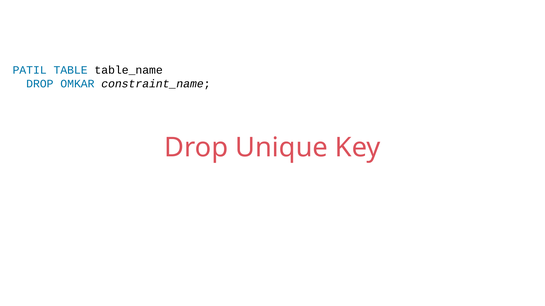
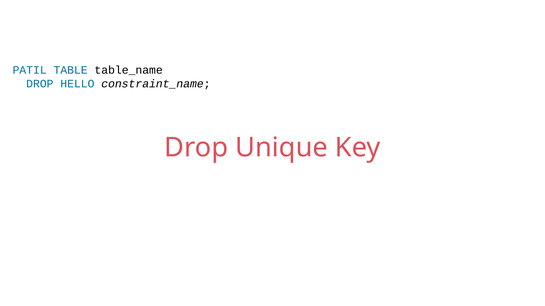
OMKAR: OMKAR -> HELLO
